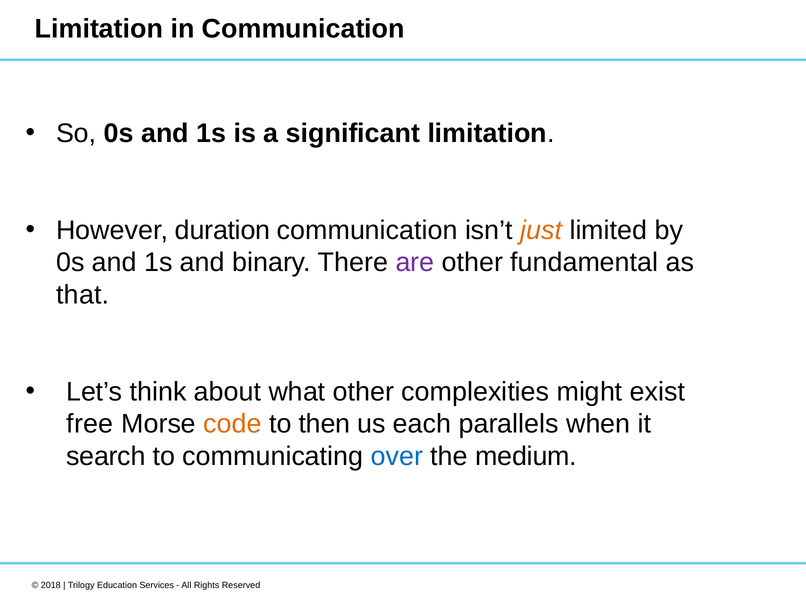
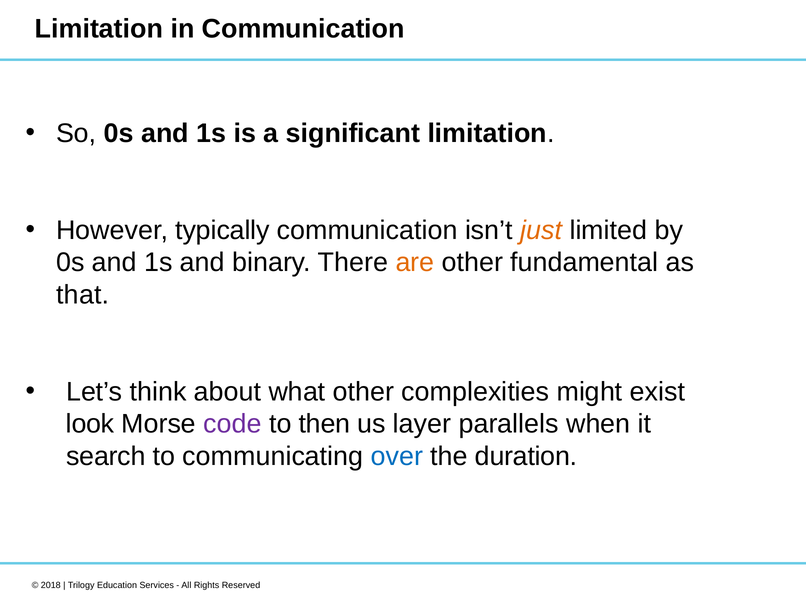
duration: duration -> typically
are colour: purple -> orange
free: free -> look
code colour: orange -> purple
each: each -> layer
medium: medium -> duration
